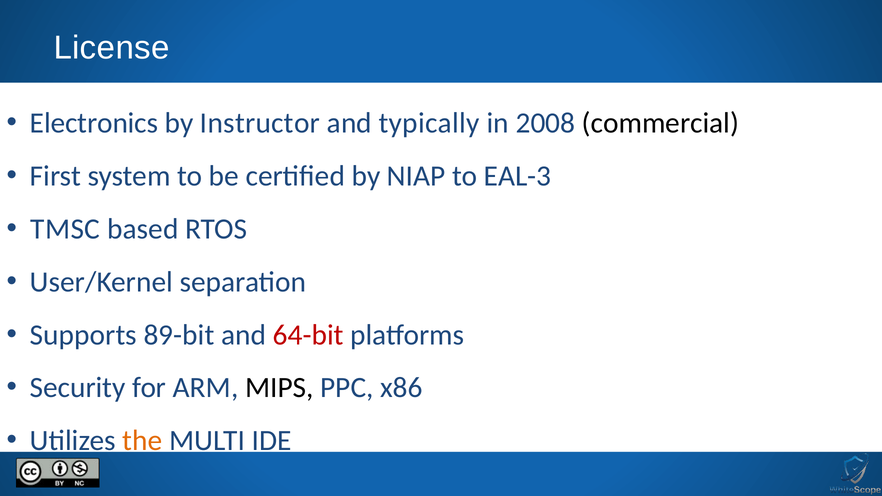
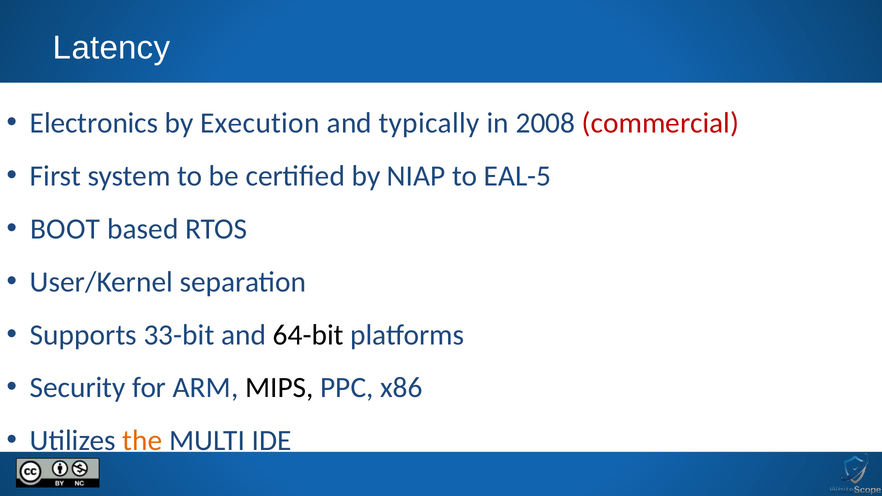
License: License -> Latency
Instructor: Instructor -> Execution
commercial colour: black -> red
EAL-3: EAL-3 -> EAL-5
TMSC: TMSC -> BOOT
89-bit: 89-bit -> 33-bit
64-bit colour: red -> black
